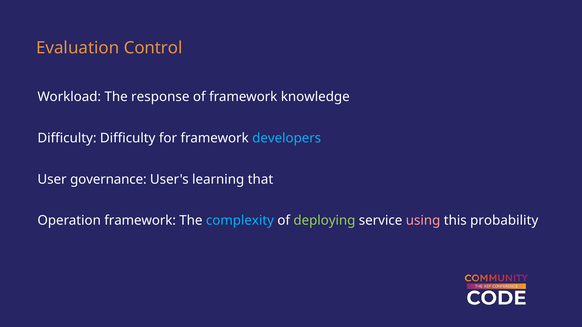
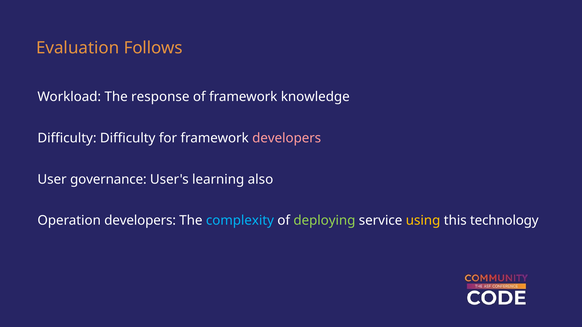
Control: Control -> Follows
developers at (287, 138) colour: light blue -> pink
that: that -> also
Operation framework: framework -> developers
using colour: pink -> yellow
probability: probability -> technology
